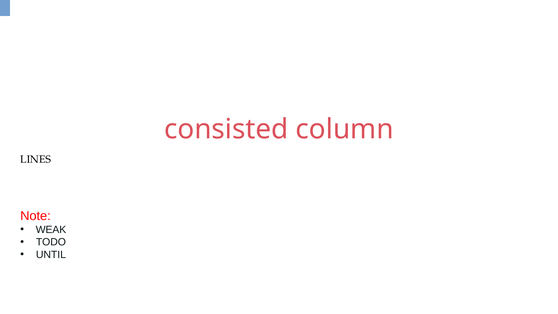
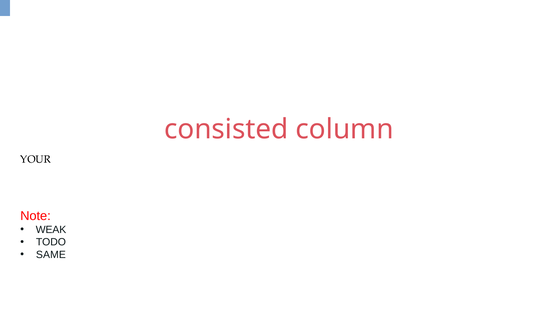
LINES: LINES -> YOUR
UNTIL: UNTIL -> SAME
